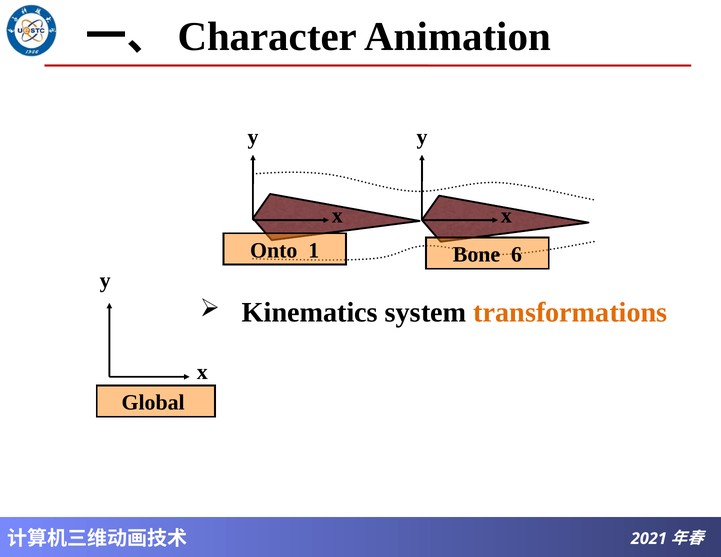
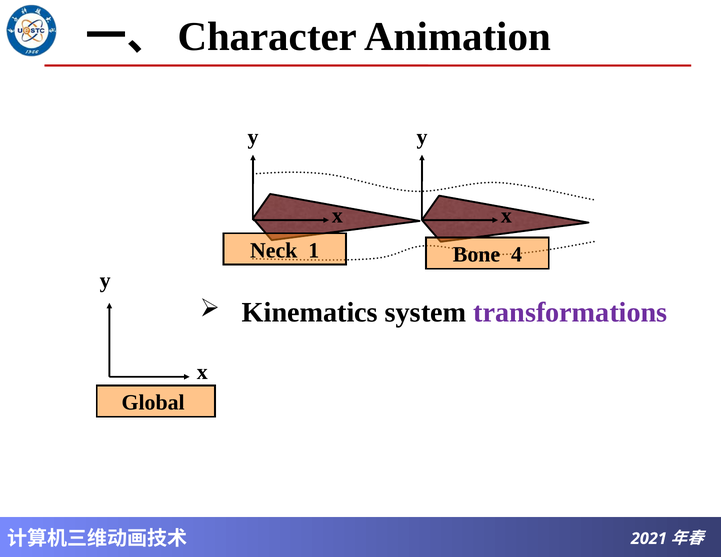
Onto: Onto -> Neck
6: 6 -> 4
transformations colour: orange -> purple
